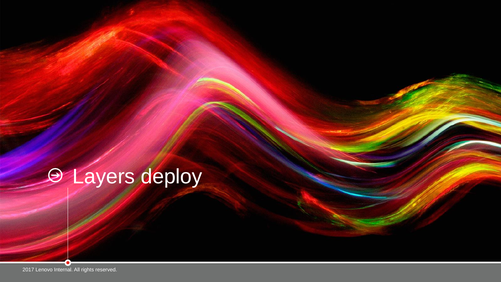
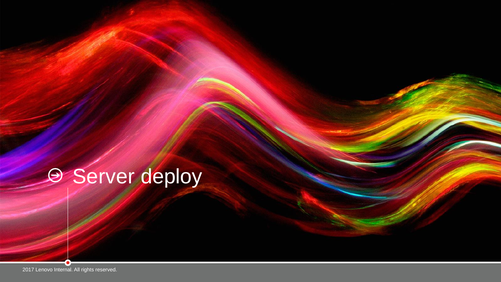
Layers: Layers -> Server
